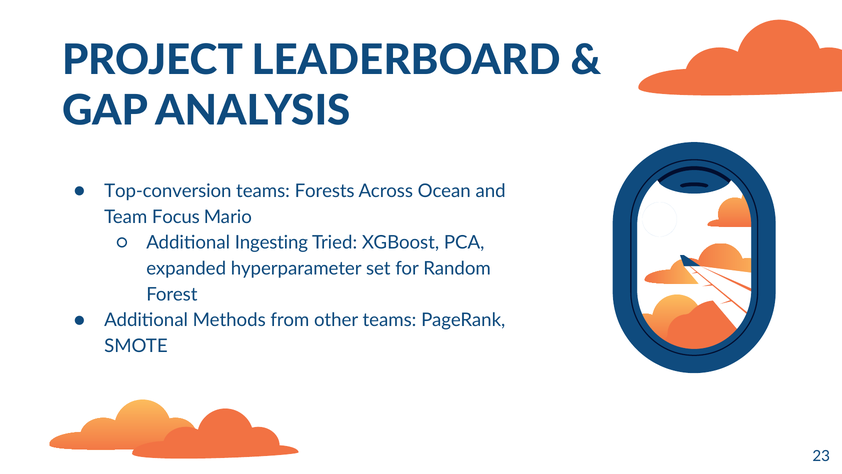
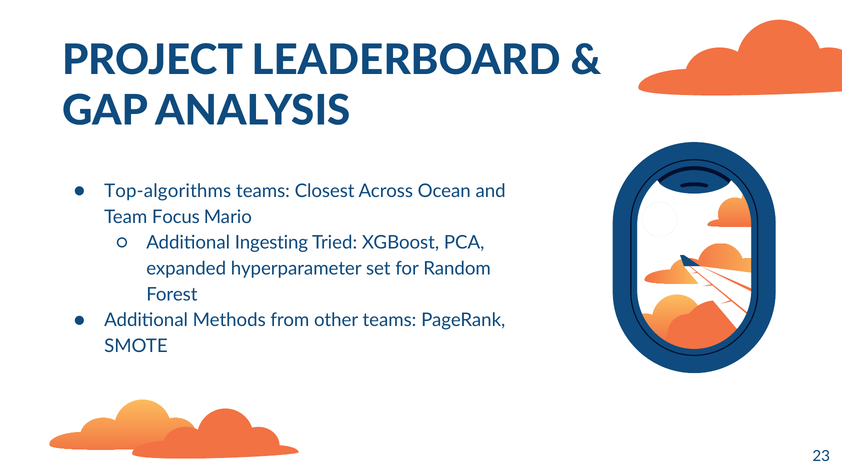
Top-conversion: Top-conversion -> Top-algorithms
Forests: Forests -> Closest
